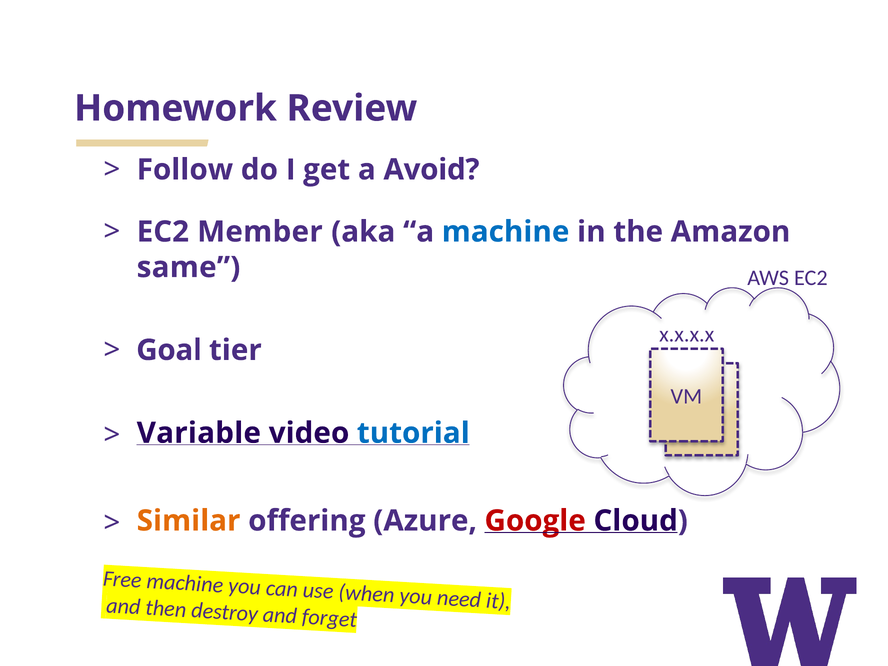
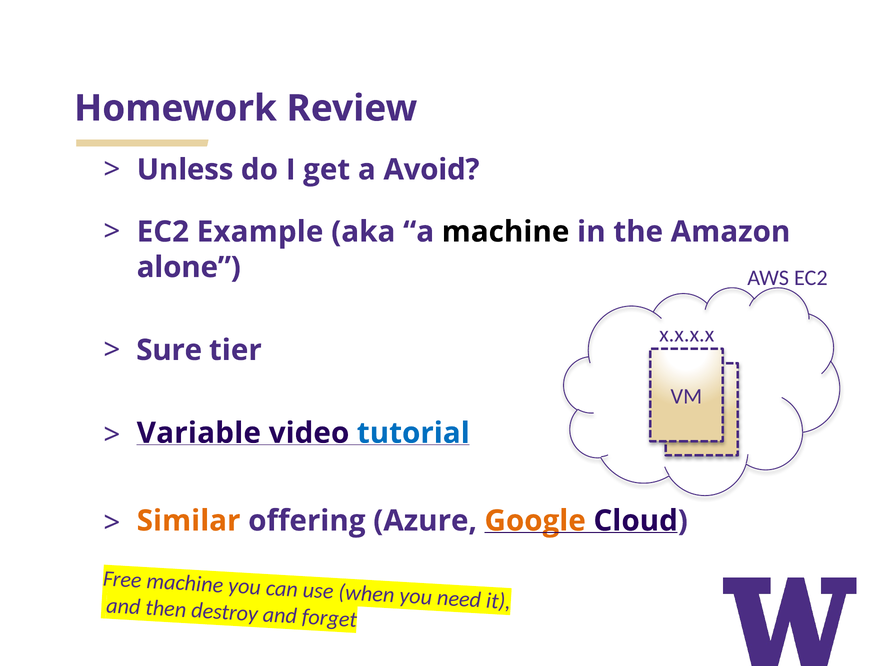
Follow: Follow -> Unless
Member: Member -> Example
machine at (506, 232) colour: blue -> black
same: same -> alone
Goal: Goal -> Sure
Google colour: red -> orange
